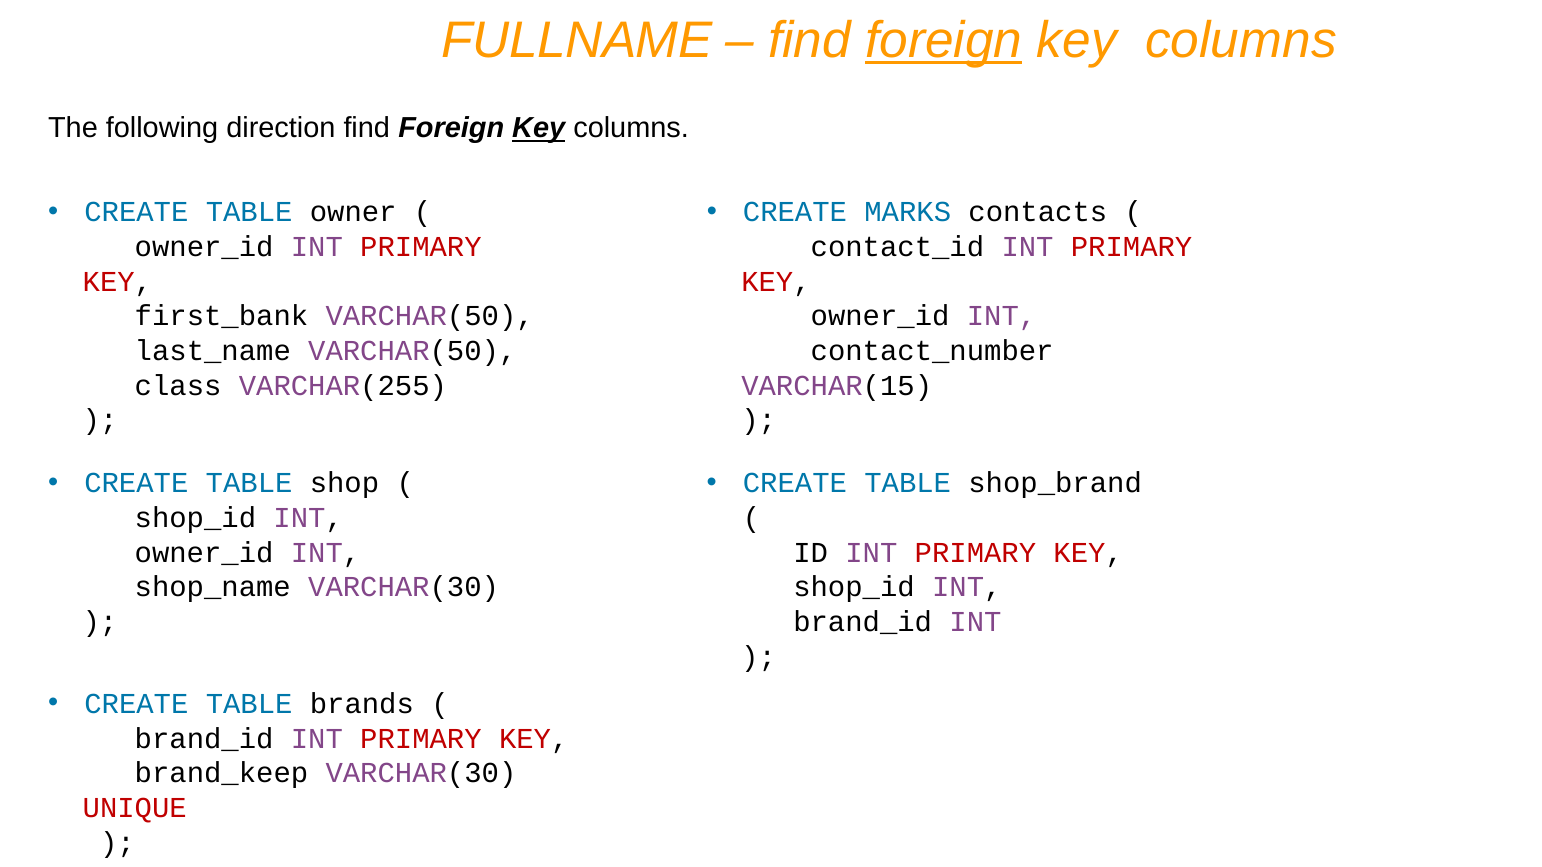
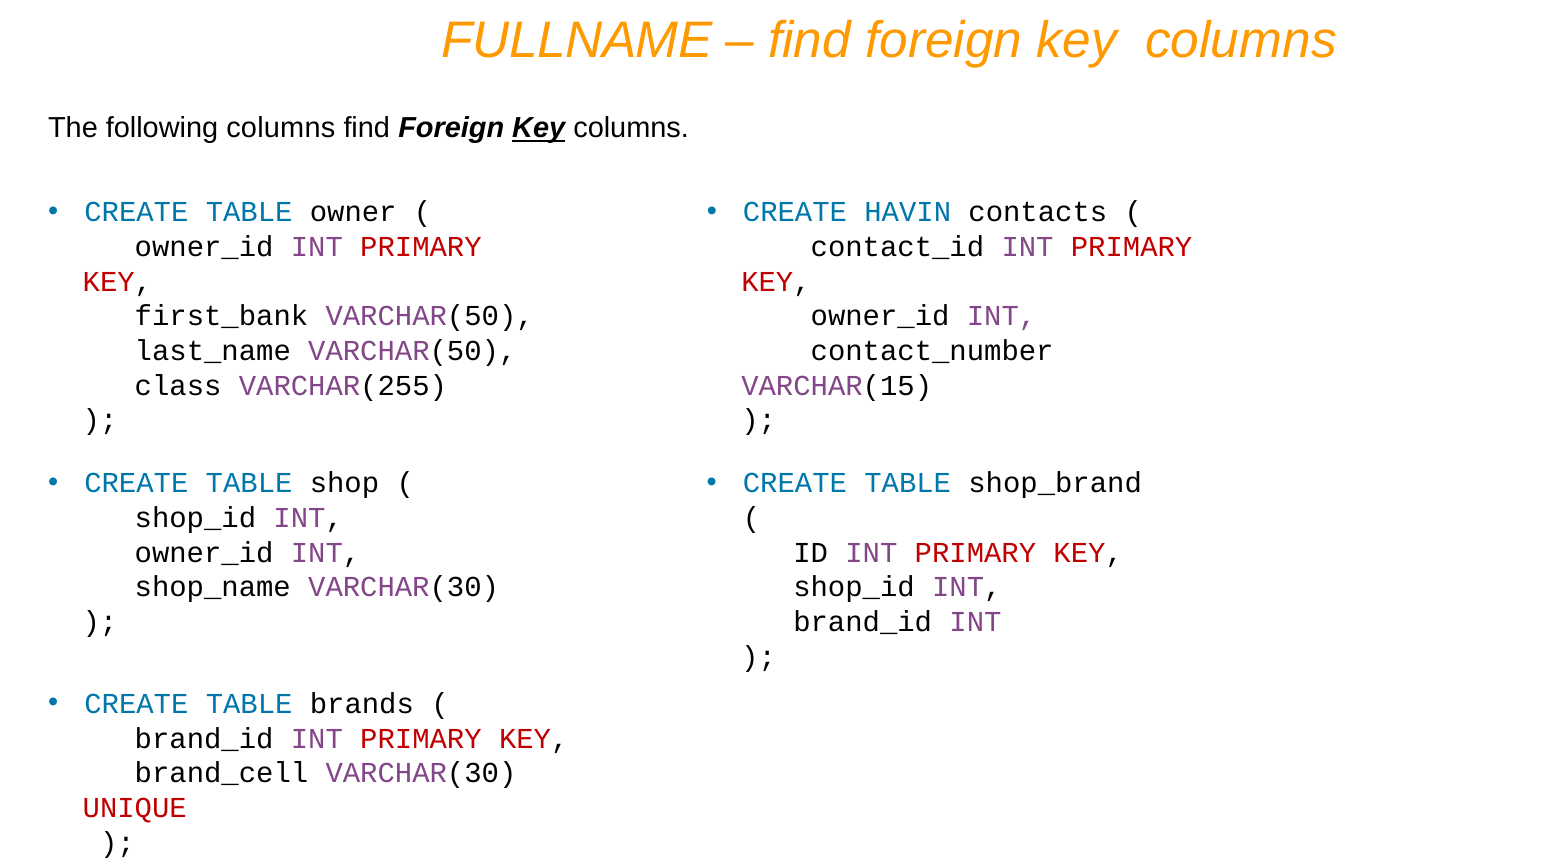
foreign at (944, 40) underline: present -> none
following direction: direction -> columns
MARKS: MARKS -> HAVIN
brand_keep: brand_keep -> brand_cell
